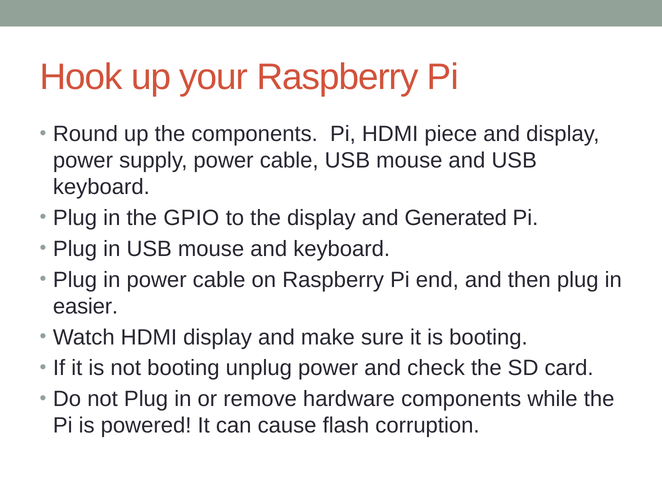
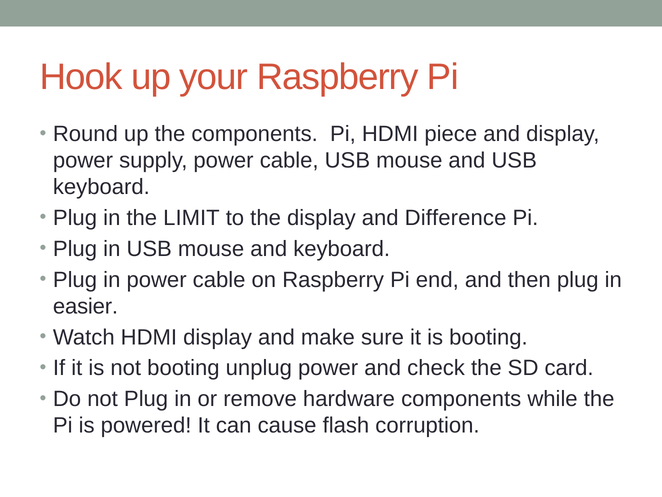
GPIO: GPIO -> LIMIT
Generated: Generated -> Difference
